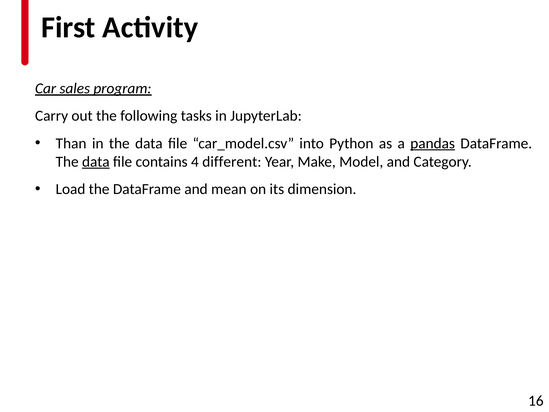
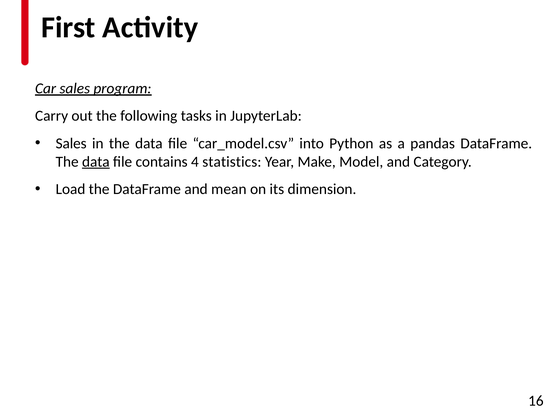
Than at (71, 143): Than -> Sales
pandas underline: present -> none
different: different -> statistics
